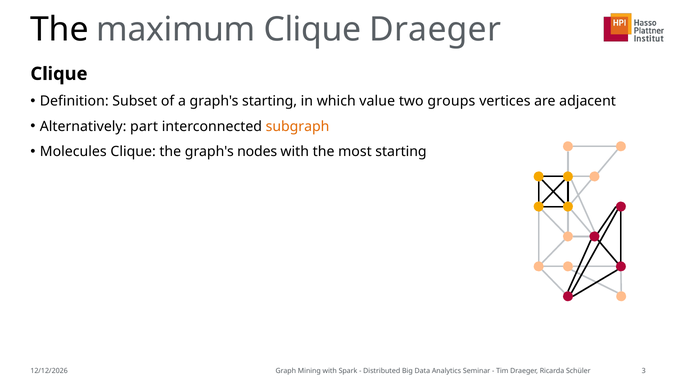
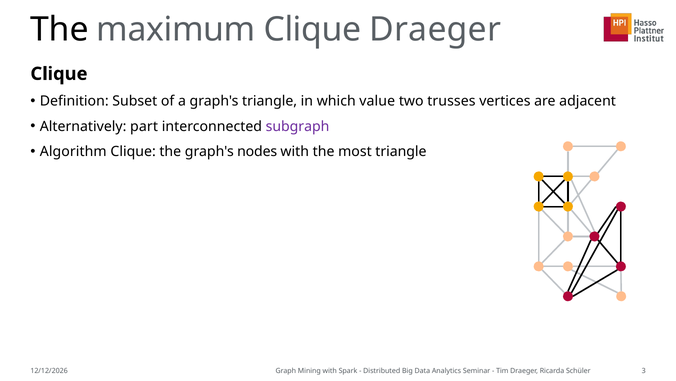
graph's starting: starting -> triangle
groups: groups -> trusses
subgraph colour: orange -> purple
Molecules: Molecules -> Algorithm
most starting: starting -> triangle
